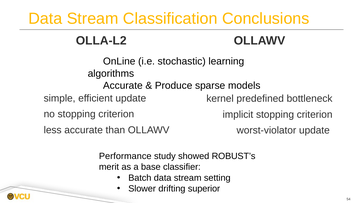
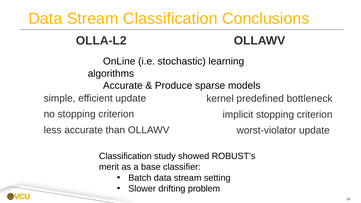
Performance at (125, 156): Performance -> Classification
superior: superior -> problem
